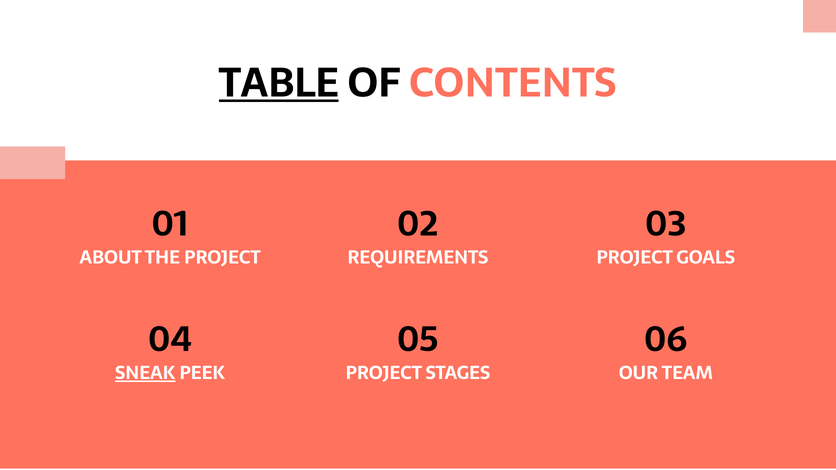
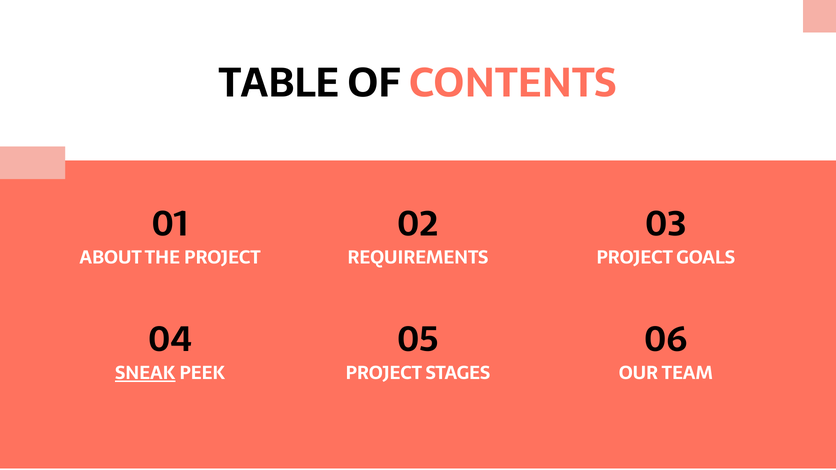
TABLE underline: present -> none
